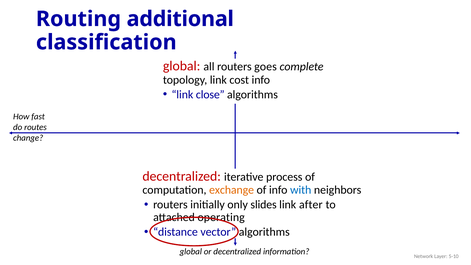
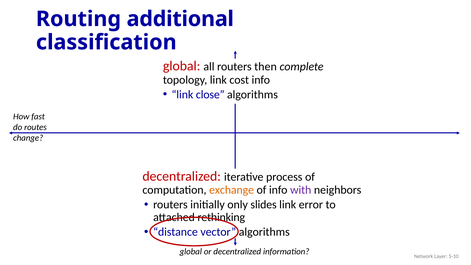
goes: goes -> then
with colour: blue -> purple
after: after -> error
operating: operating -> rethinking
